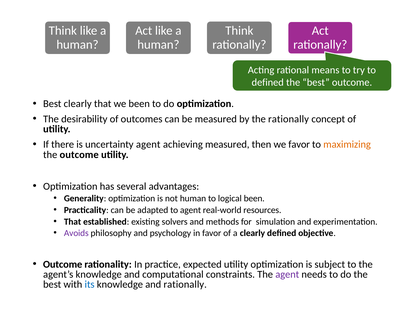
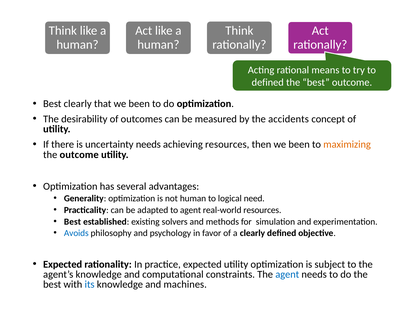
the rationally: rationally -> accidents
uncertainty agent: agent -> needs
achieving measured: measured -> resources
then we favor: favor -> been
logical been: been -> need
That at (73, 222): That -> Best
Avoids colour: purple -> blue
Outcome at (63, 264): Outcome -> Expected
agent at (287, 274) colour: purple -> blue
and rationally: rationally -> machines
